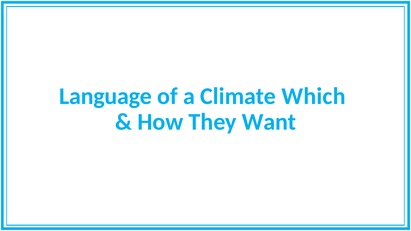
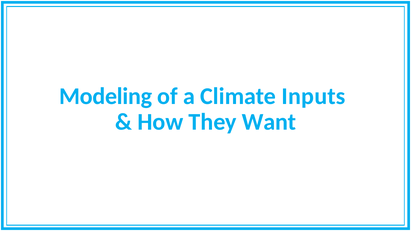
Language: Language -> Modeling
Which: Which -> Inputs
